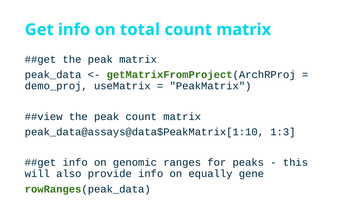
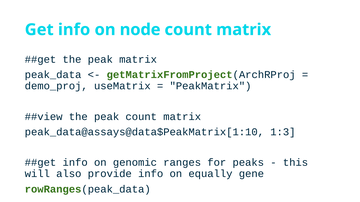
total: total -> node
